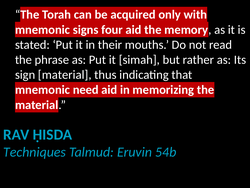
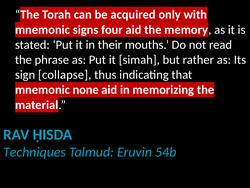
sign material: material -> collapse
need: need -> none
